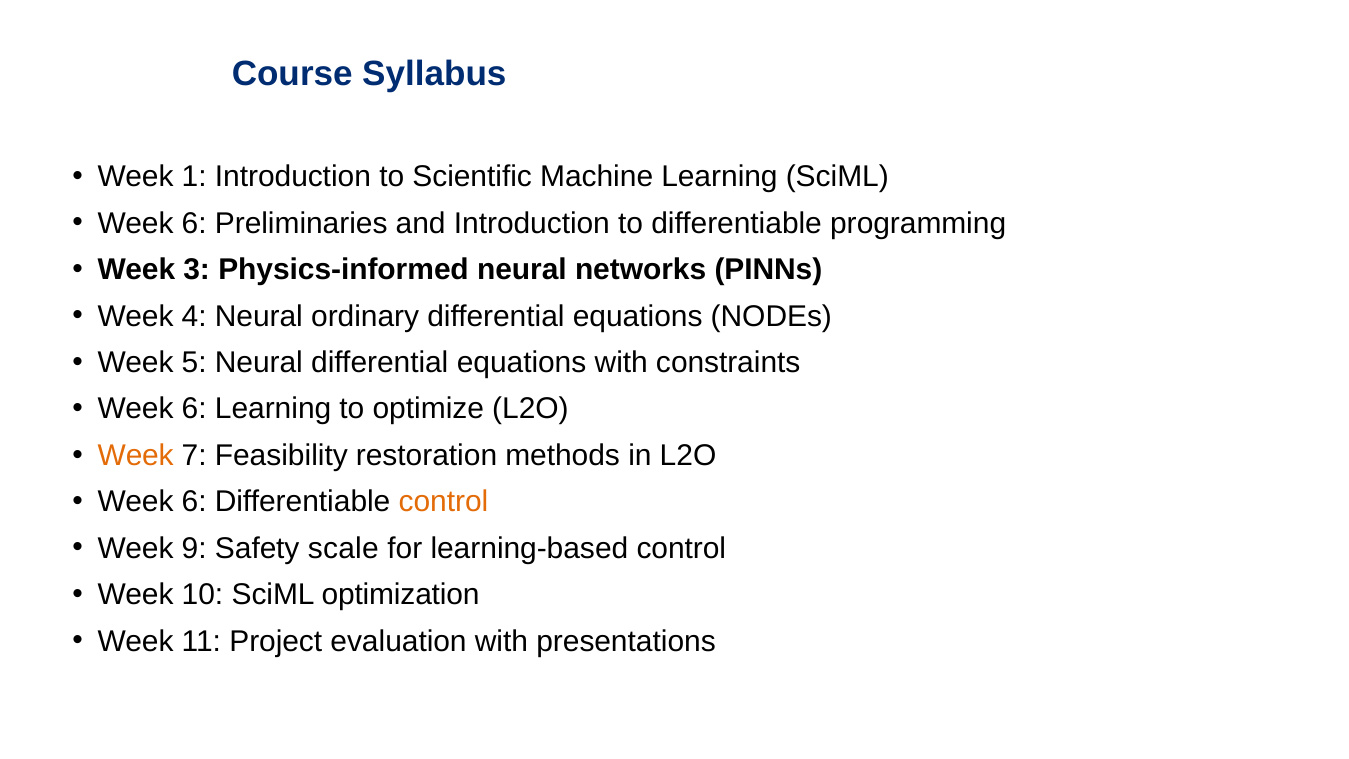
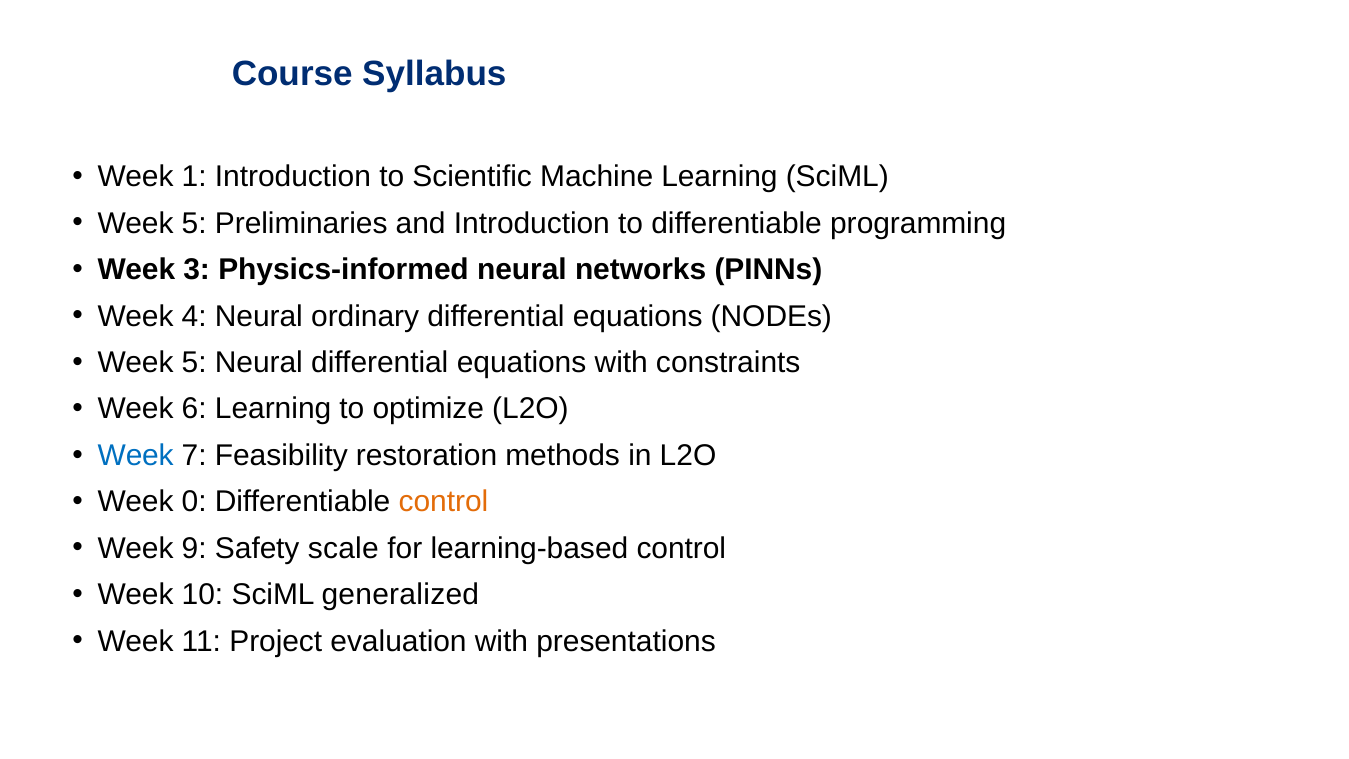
6 at (194, 223): 6 -> 5
Week at (136, 455) colour: orange -> blue
6 at (194, 502): 6 -> 0
optimization: optimization -> generalized
